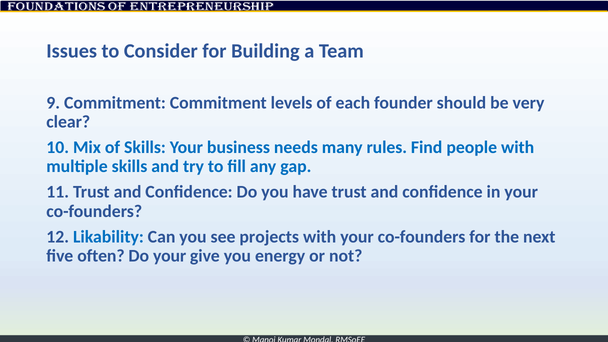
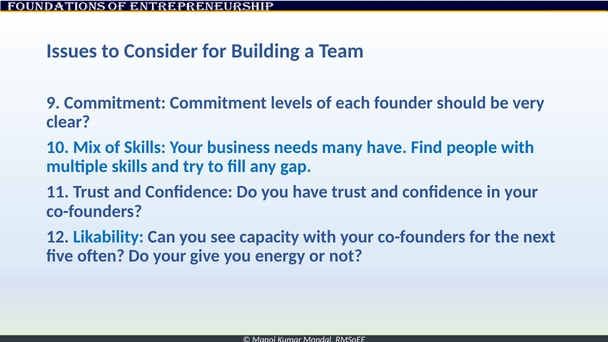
many rules: rules -> have
projects: projects -> capacity
